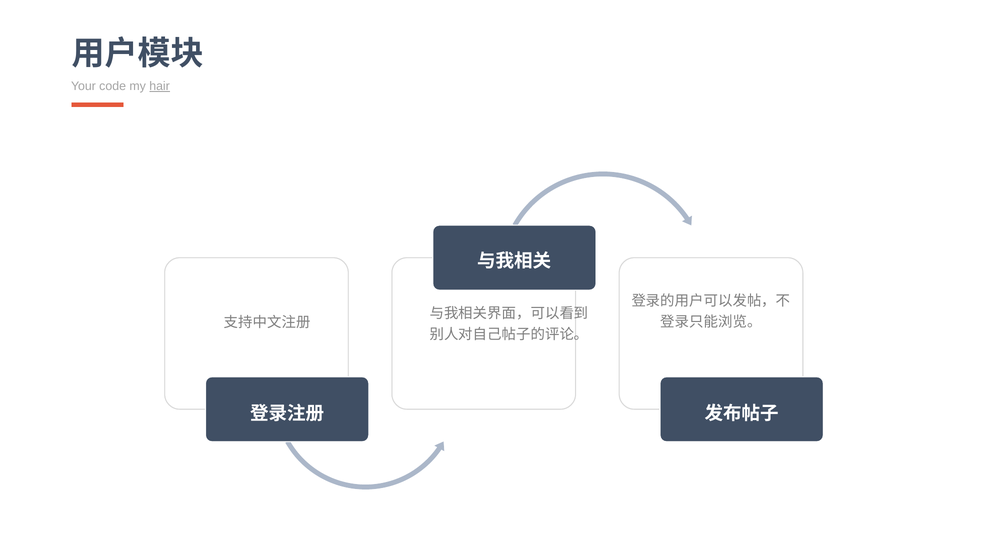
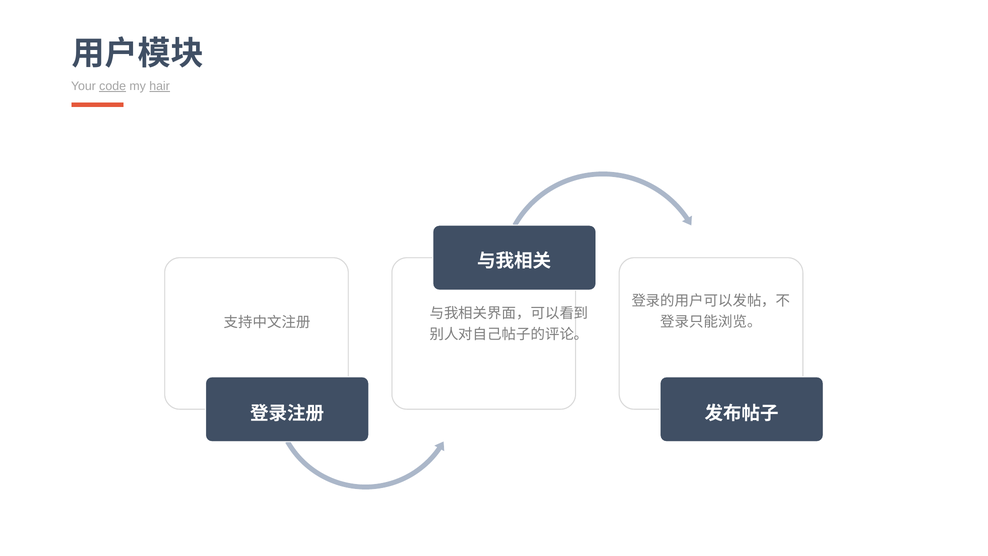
code underline: none -> present
